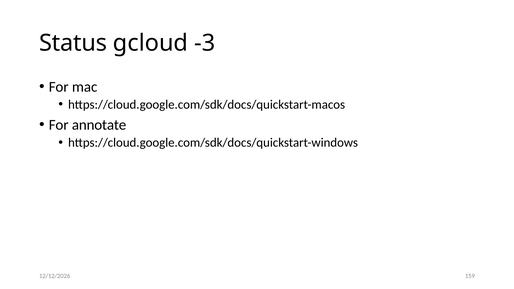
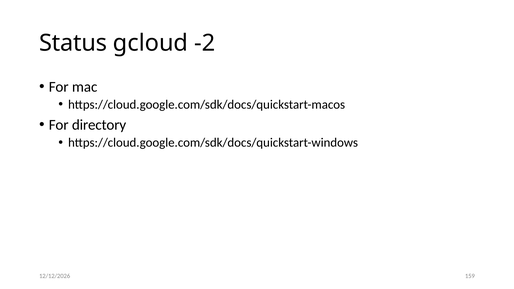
-3: -3 -> -2
annotate: annotate -> directory
